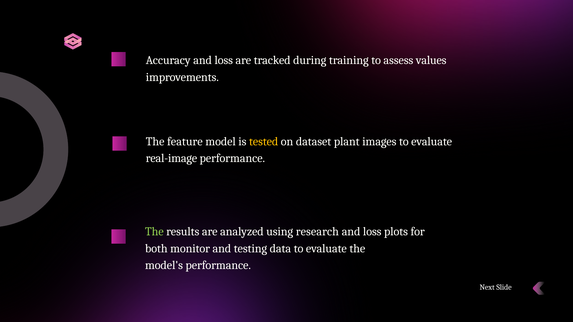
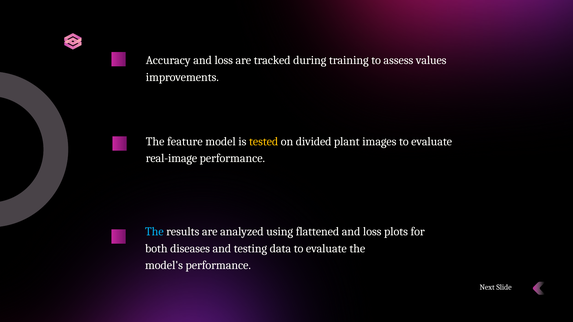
dataset: dataset -> divided
The at (154, 232) colour: light green -> light blue
research: research -> flattened
monitor: monitor -> diseases
